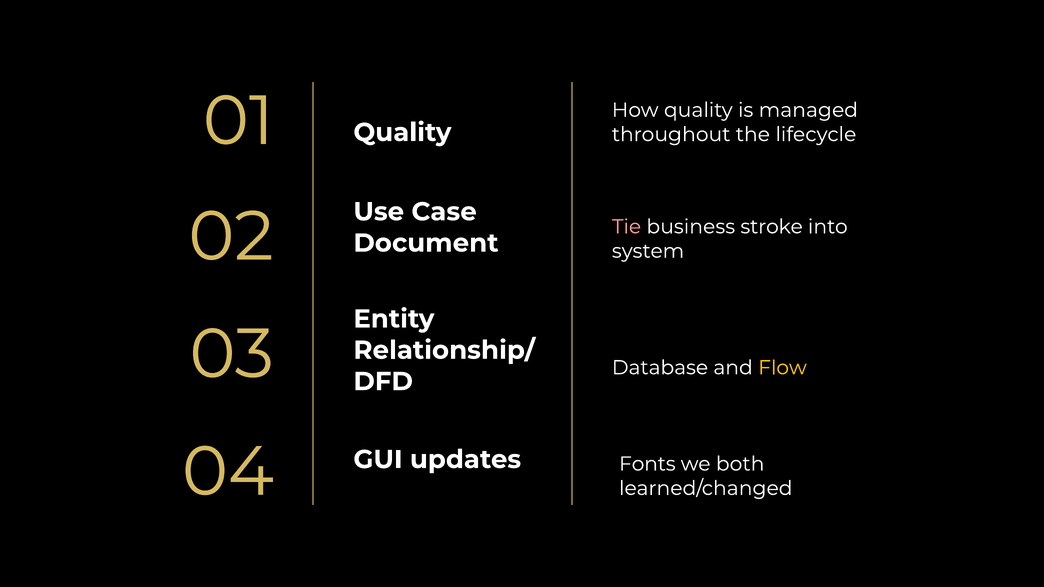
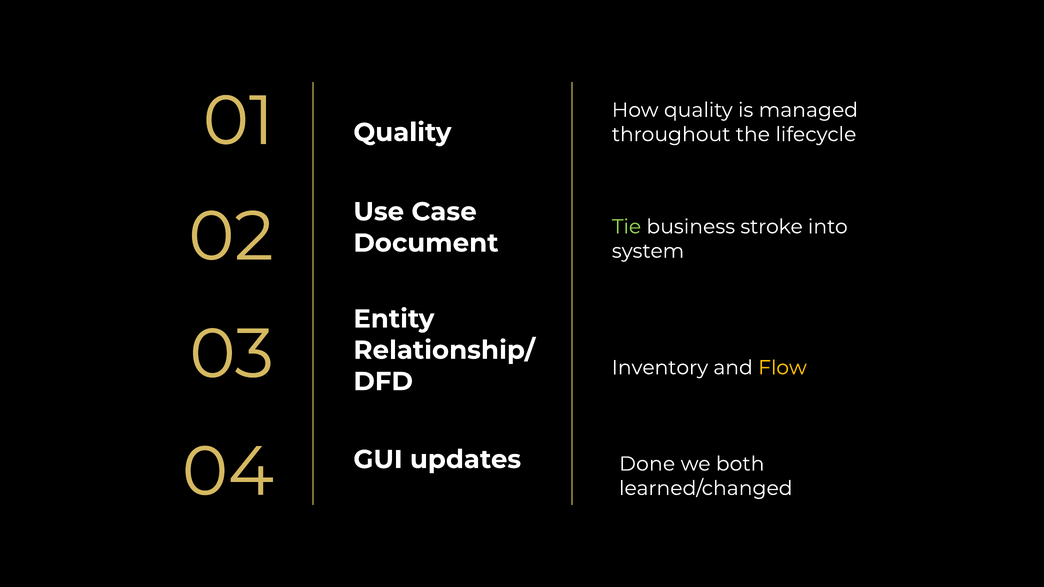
Tie colour: pink -> light green
Database: Database -> Inventory
Fonts: Fonts -> Done
